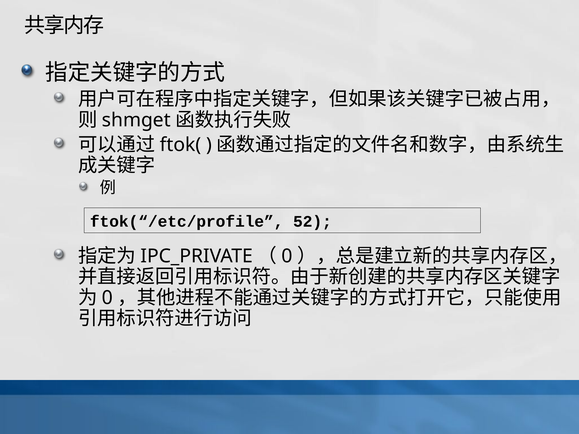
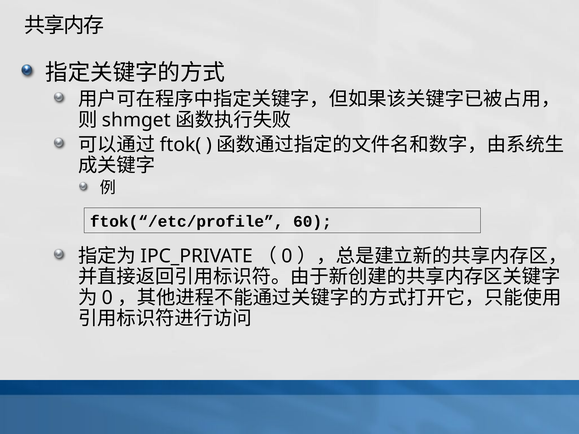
52: 52 -> 60
